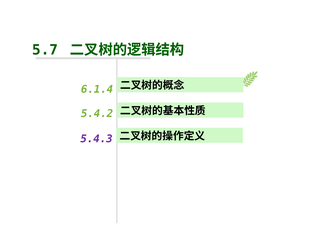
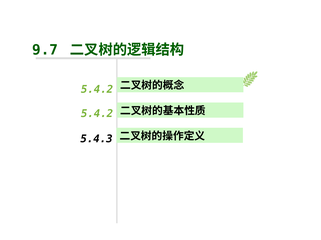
5.7: 5.7 -> 9.7
6.1.4 at (97, 90): 6.1.4 -> 5.4.2
5.4.3 colour: purple -> black
